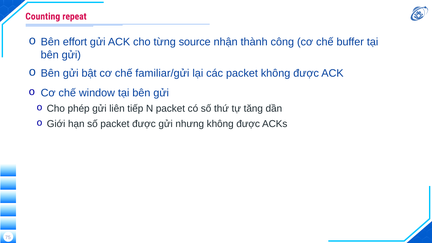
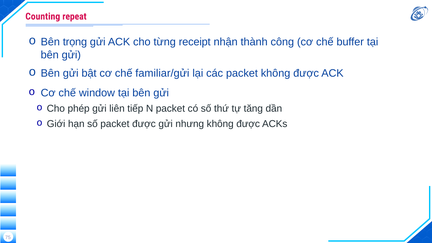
effort: effort -> trọng
source: source -> receipt
